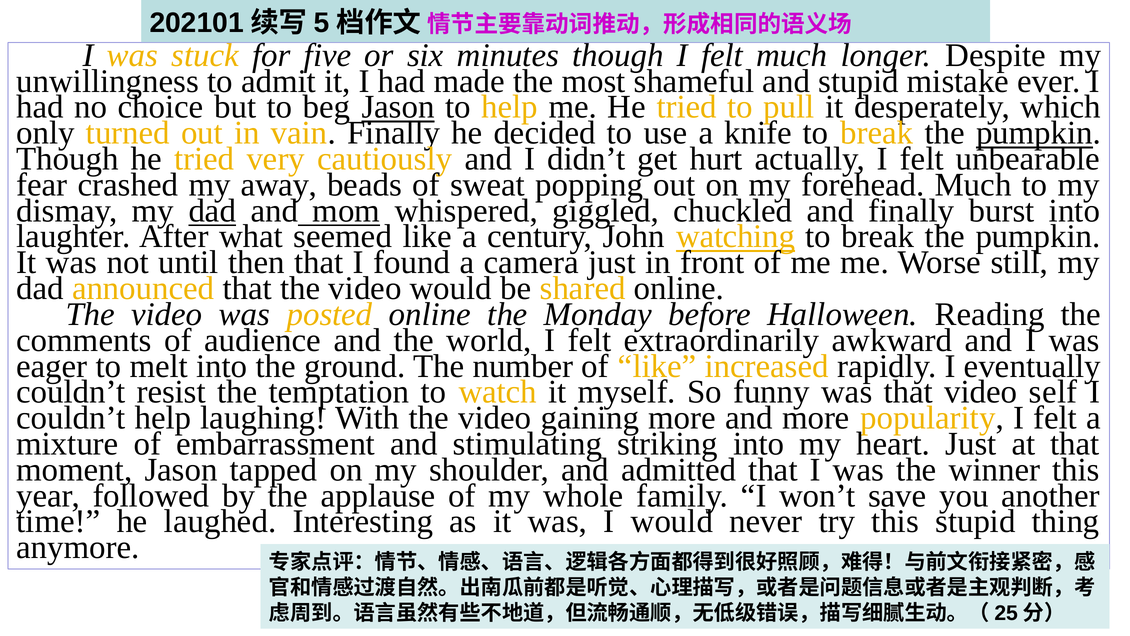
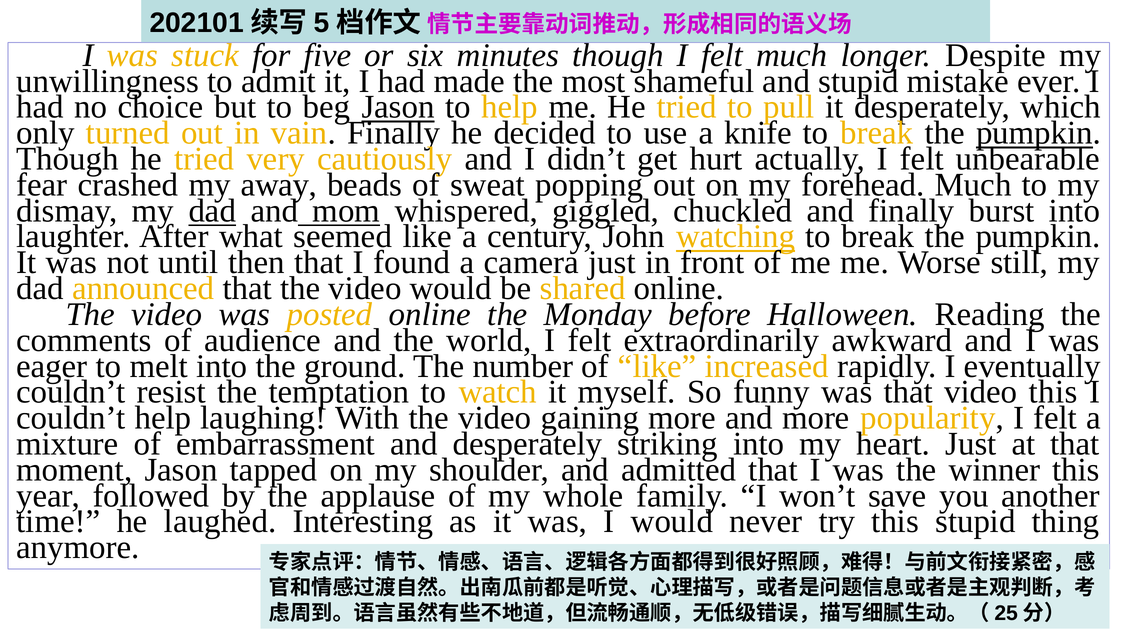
video self: self -> this
and stimulating: stimulating -> desperately
